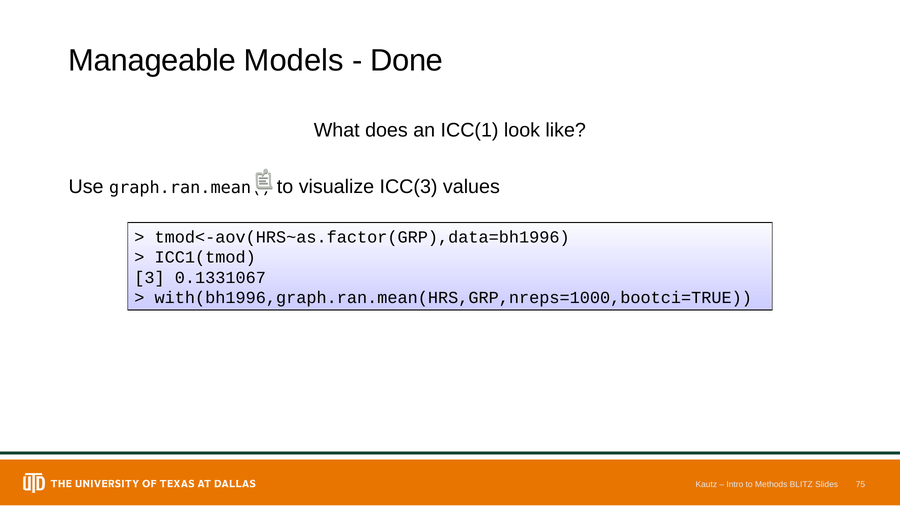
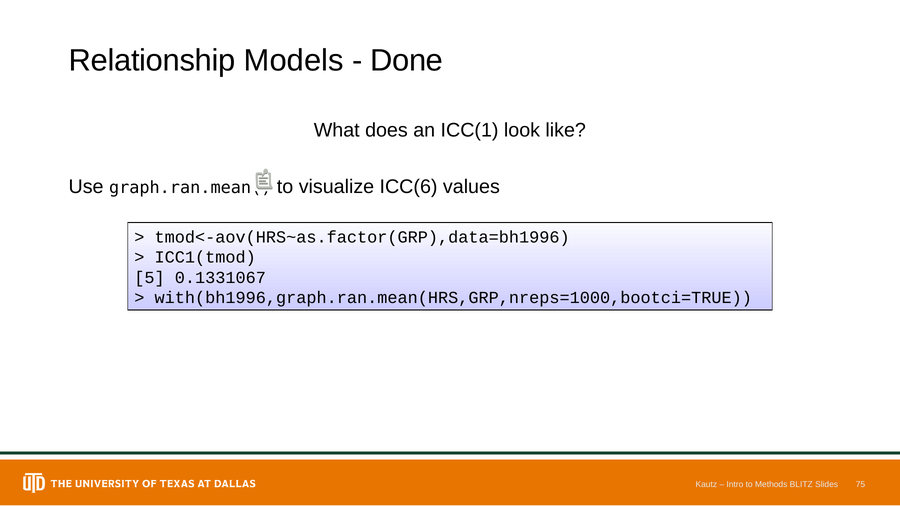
Manageable: Manageable -> Relationship
ICC(3: ICC(3 -> ICC(6
3: 3 -> 5
